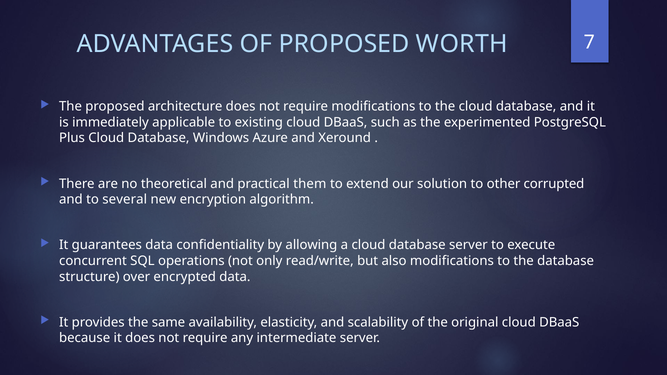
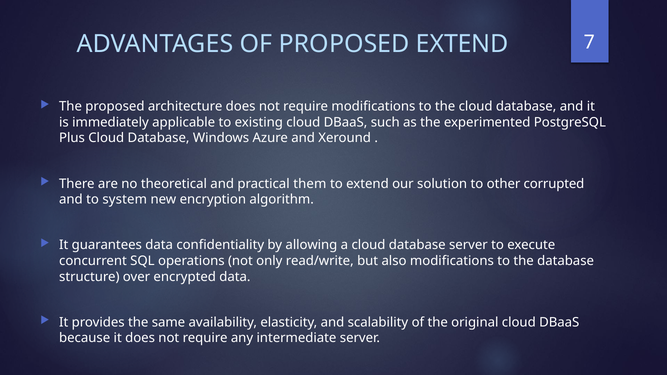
PROPOSED WORTH: WORTH -> EXTEND
several: several -> system
